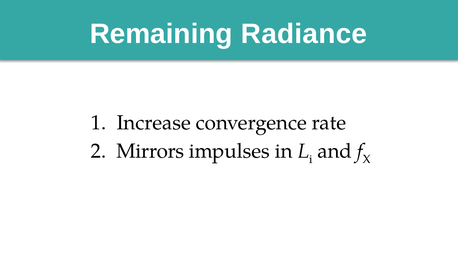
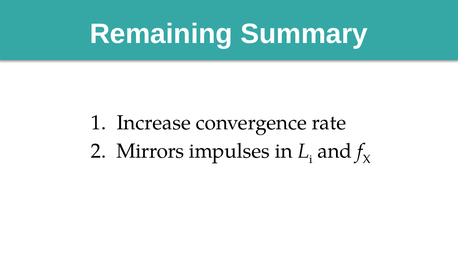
Radiance: Radiance -> Summary
